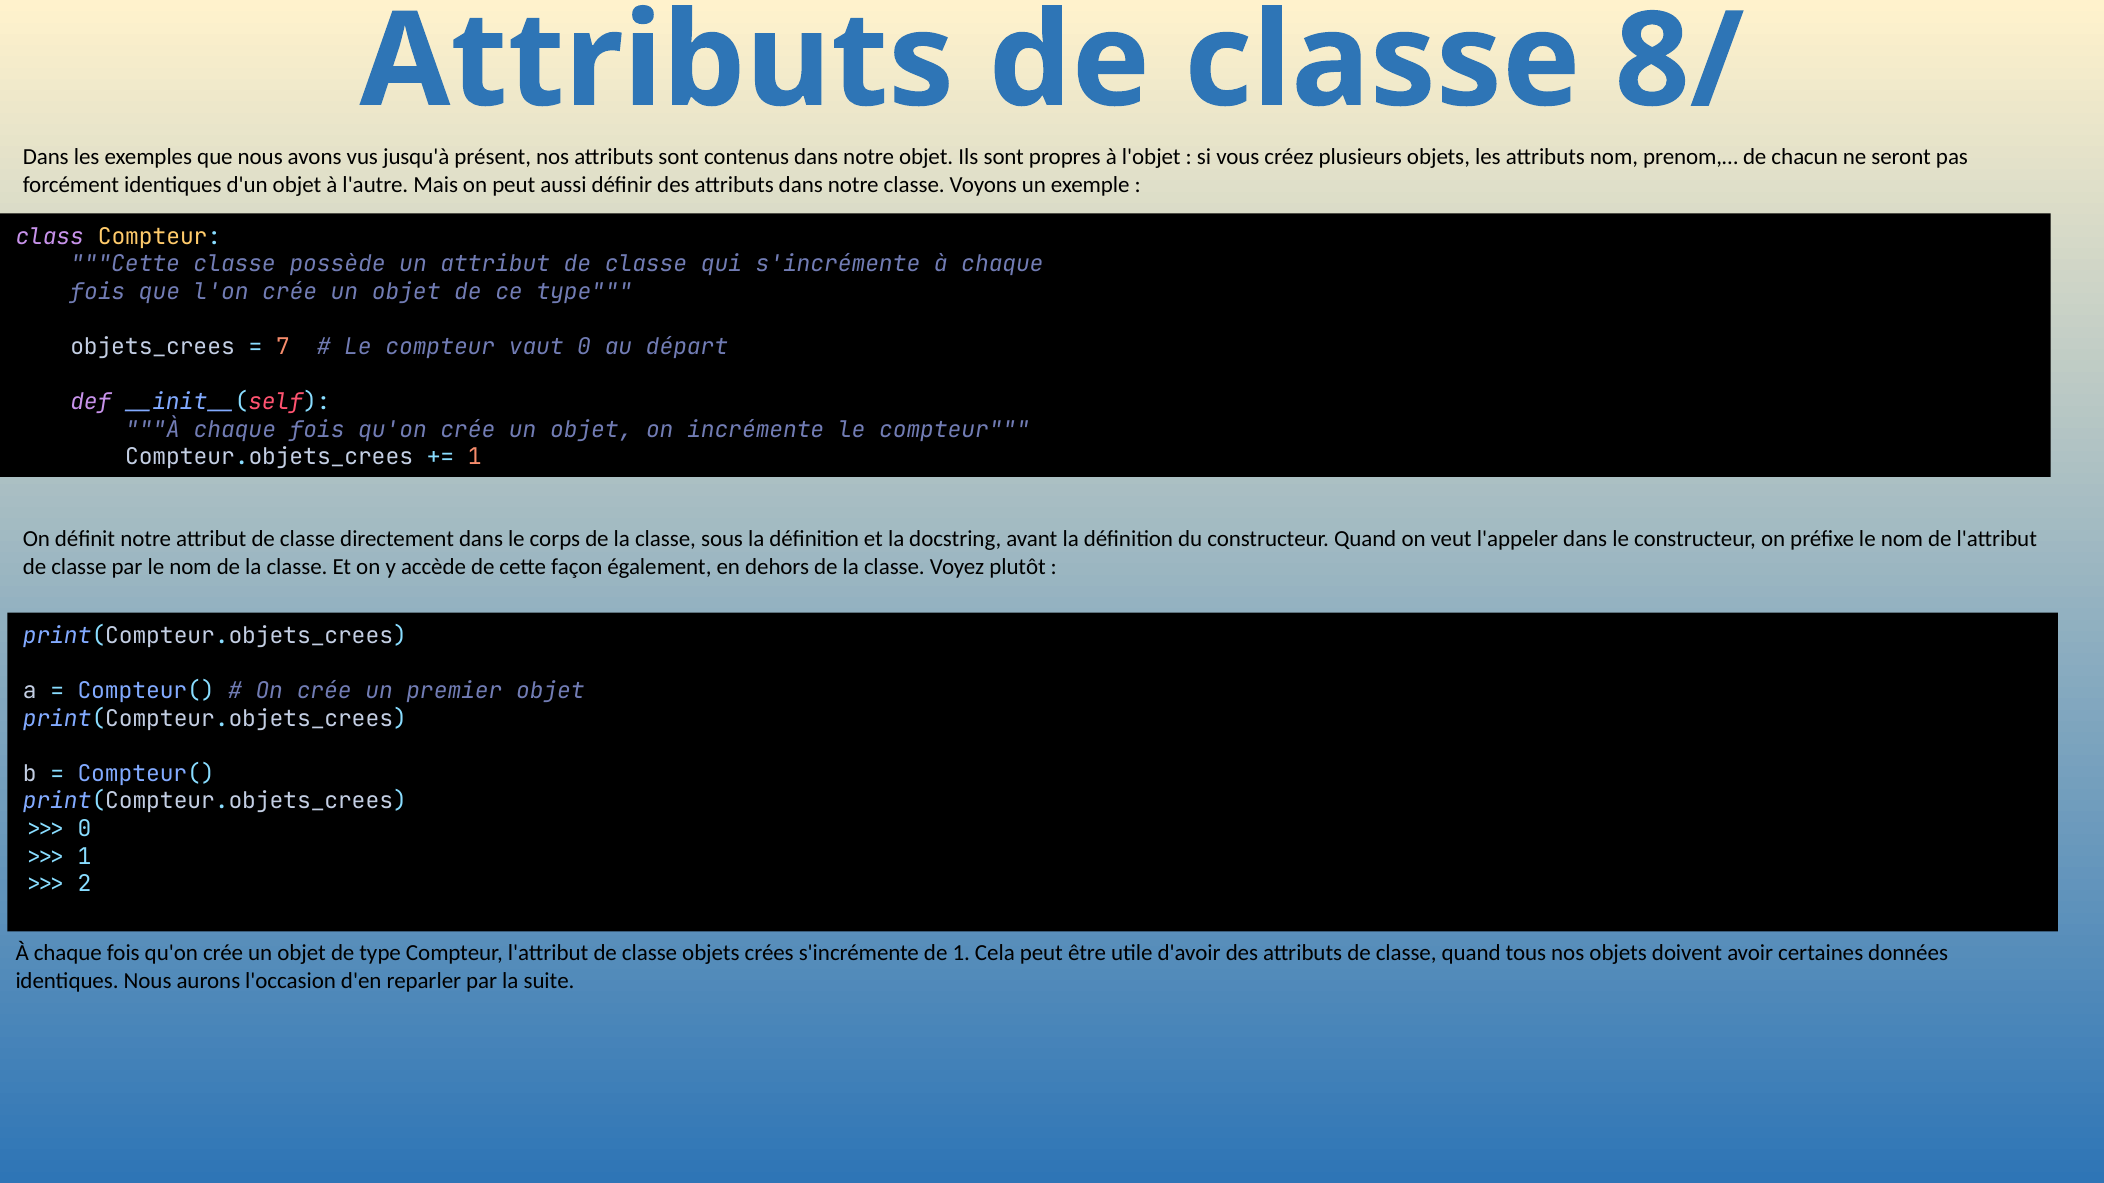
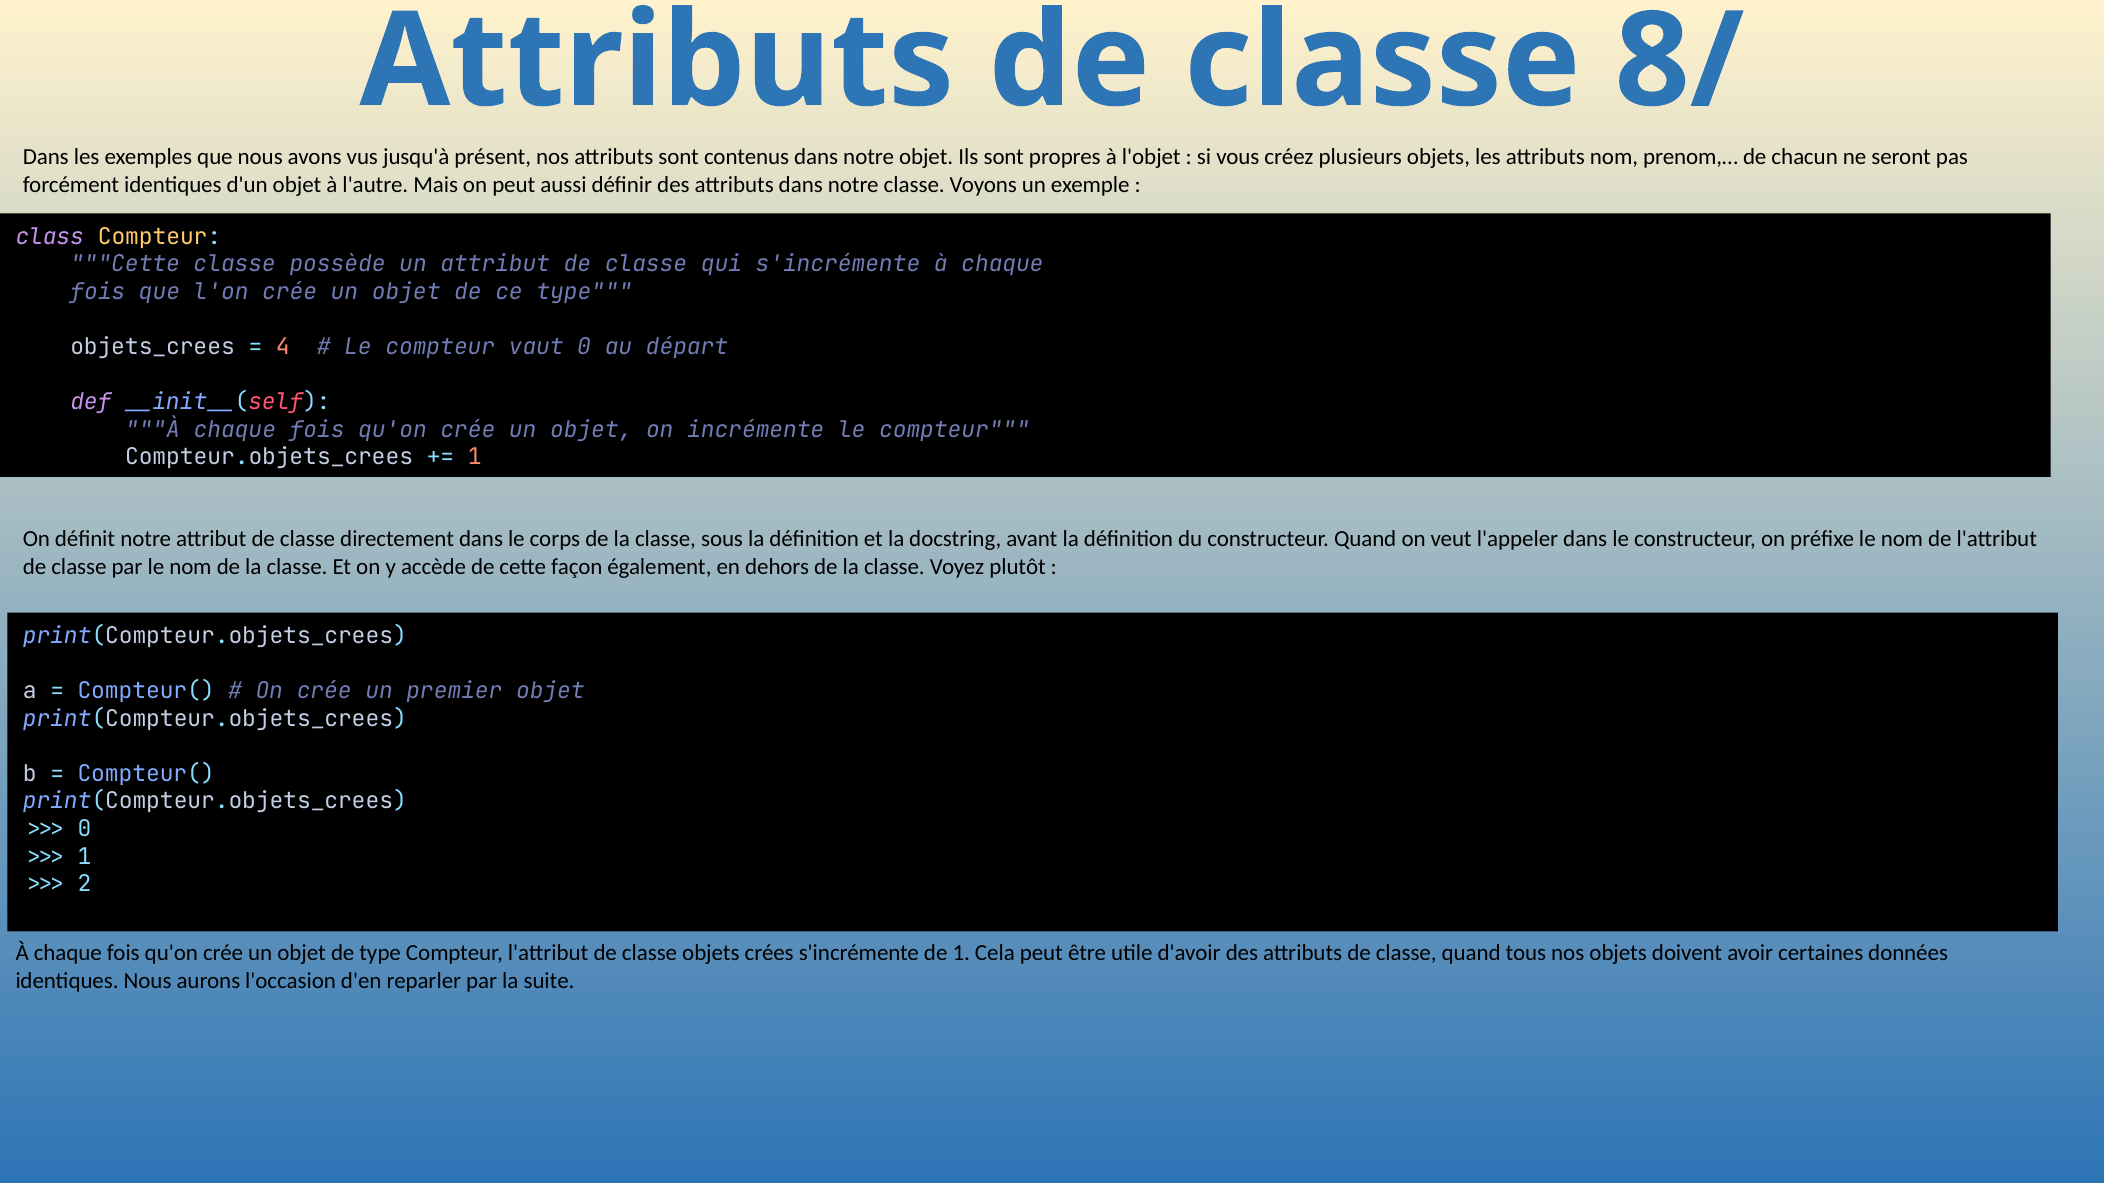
7: 7 -> 4
